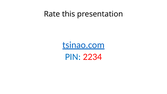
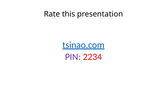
PIN colour: blue -> purple
